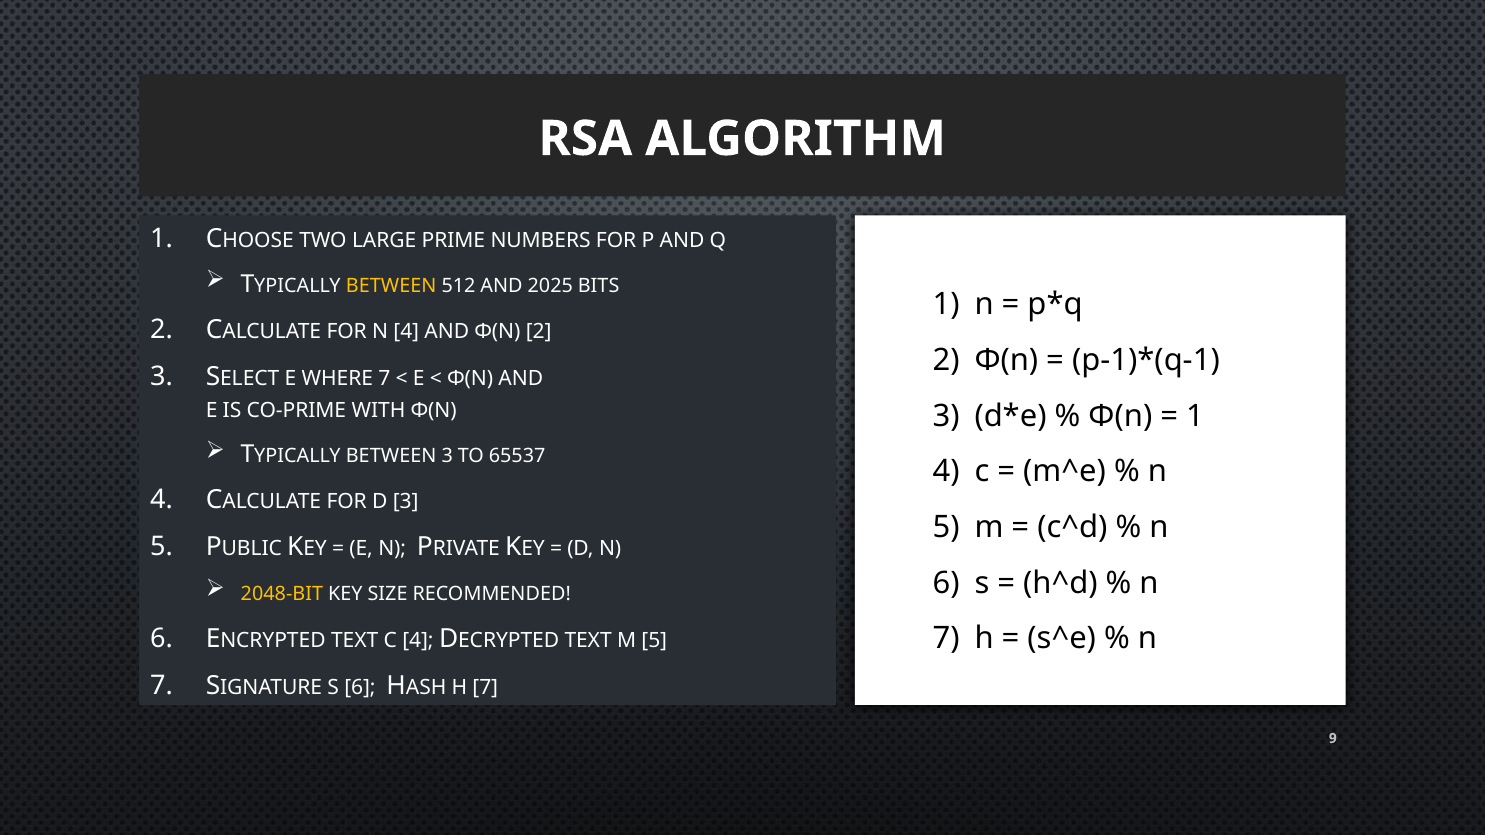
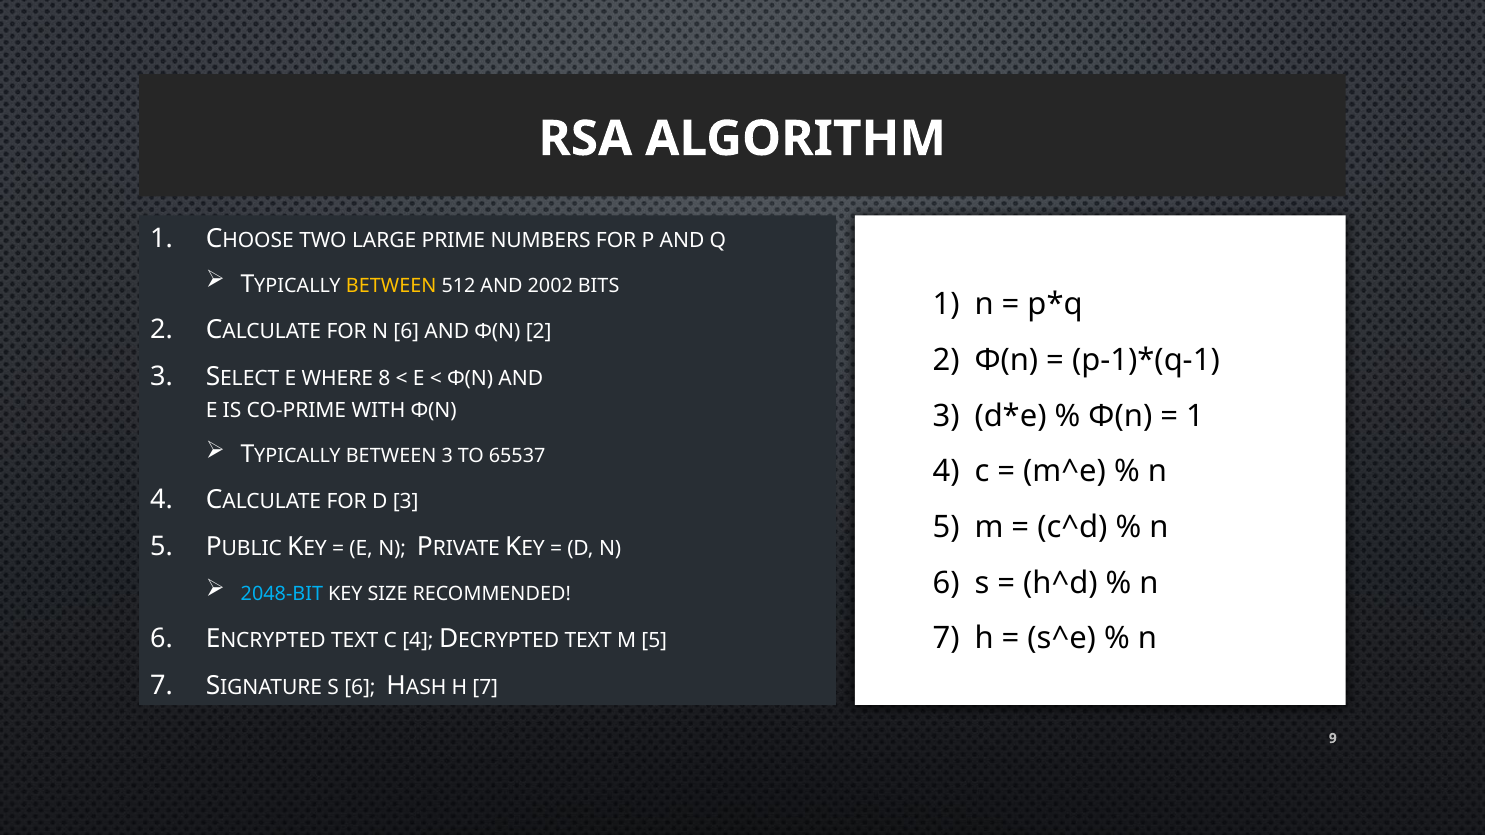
2025: 2025 -> 2002
FOR N 4: 4 -> 6
WHERE 7: 7 -> 8
2048-BIT colour: yellow -> light blue
